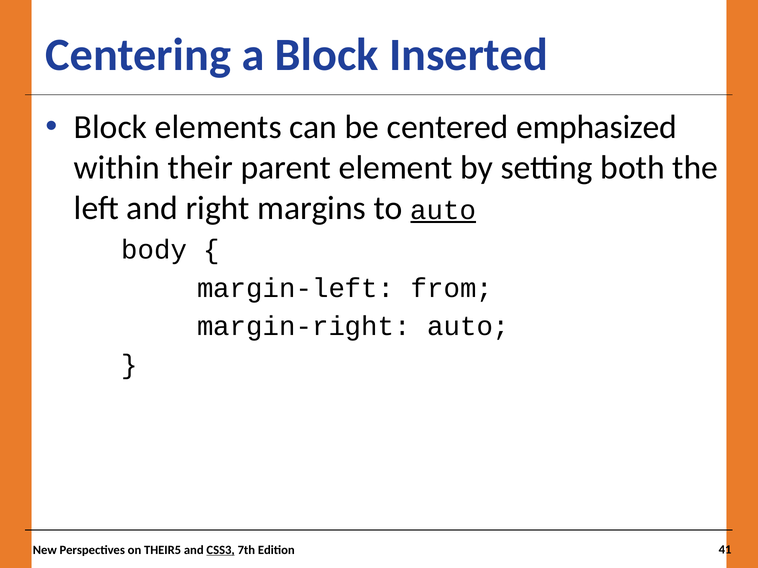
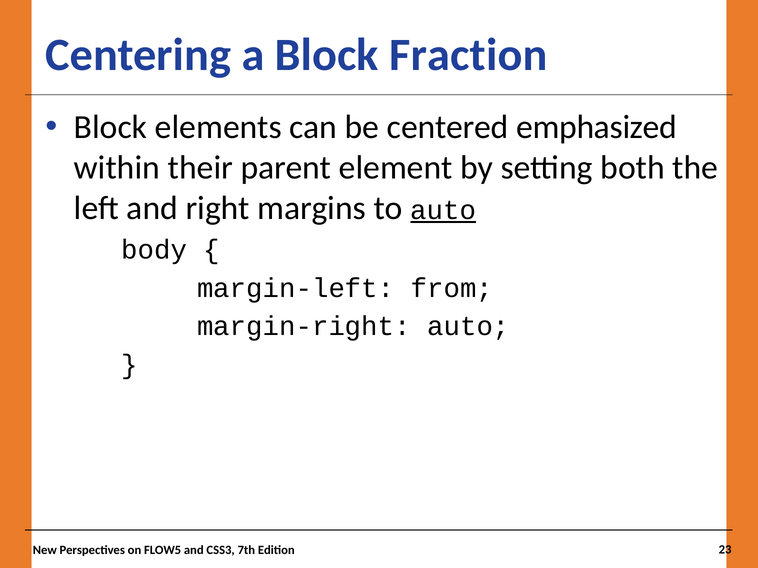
Inserted: Inserted -> Fraction
THEIR5: THEIR5 -> FLOW5
CSS3 underline: present -> none
41: 41 -> 23
